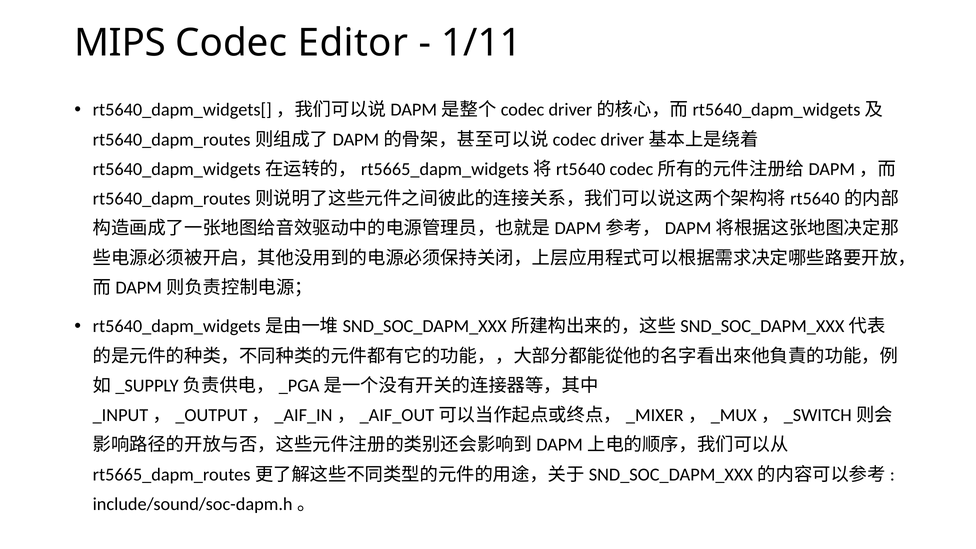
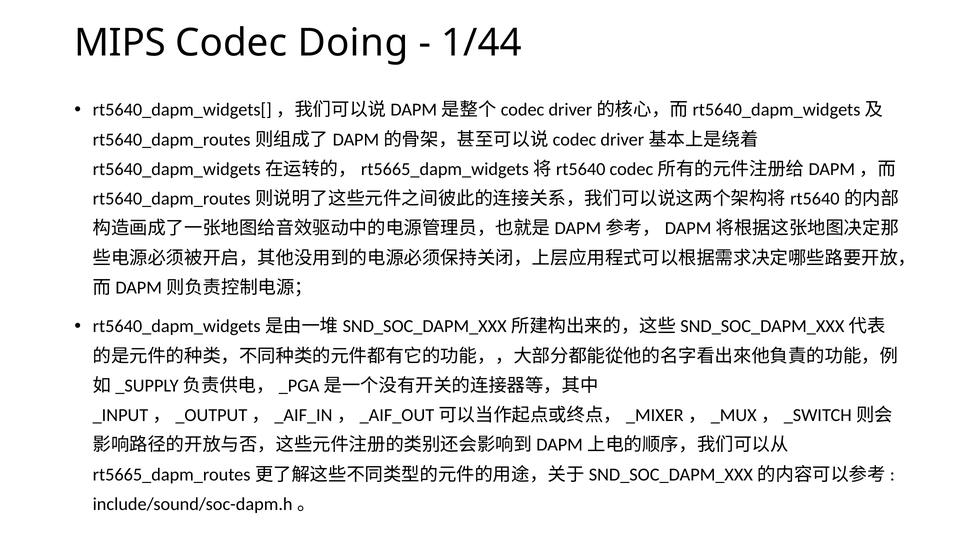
Editor: Editor -> Doing
1/11: 1/11 -> 1/44
